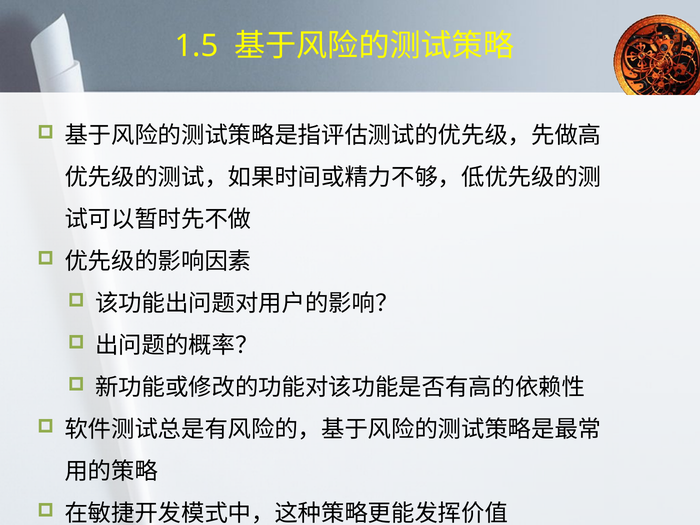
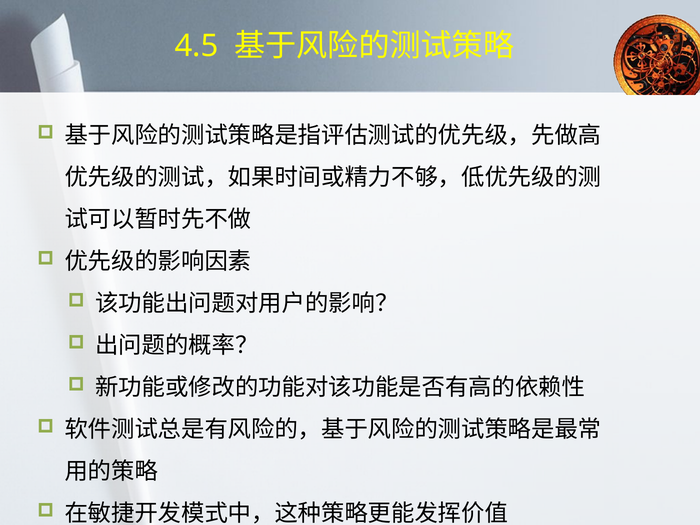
1.5: 1.5 -> 4.5
